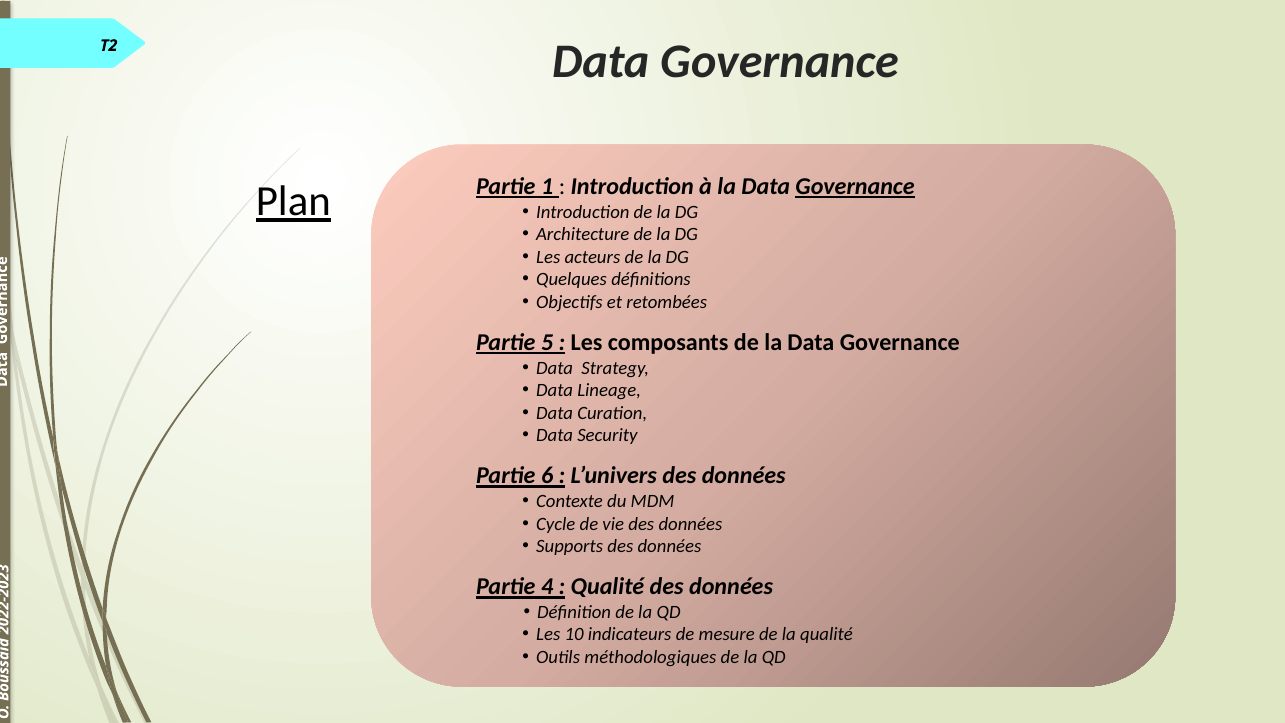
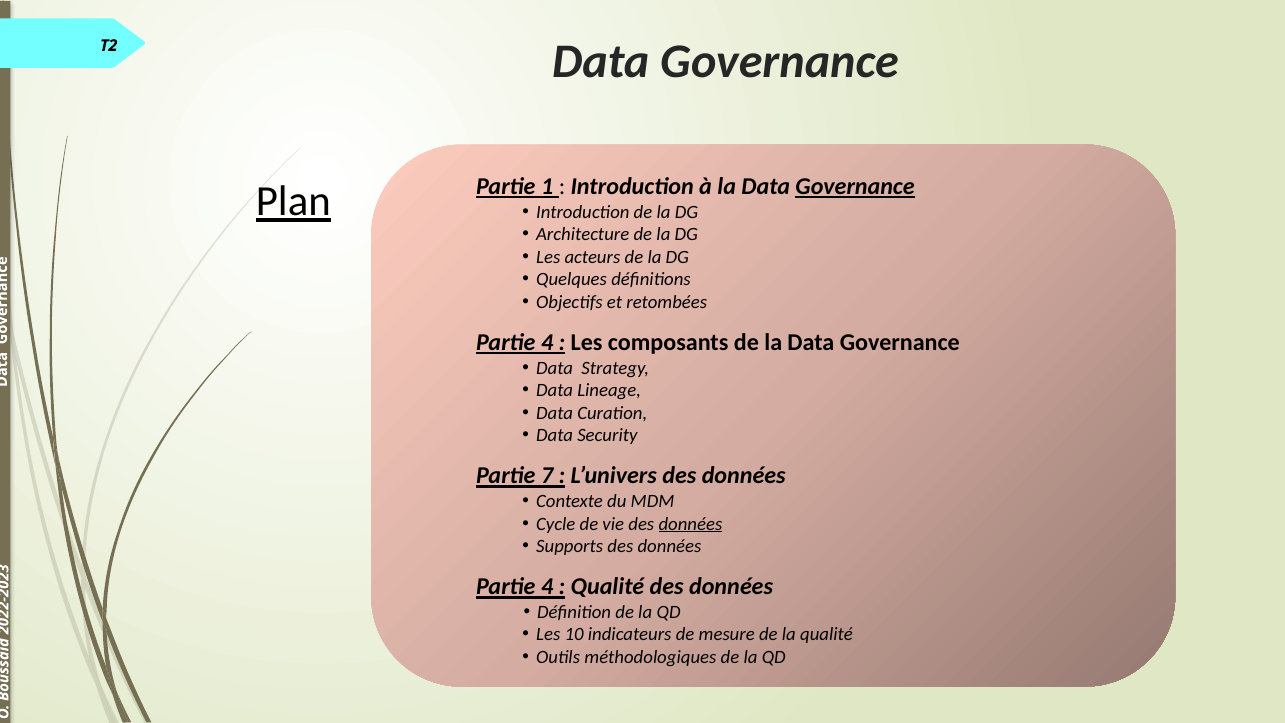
5 at (547, 343): 5 -> 4
6: 6 -> 7
données at (690, 524) underline: none -> present
